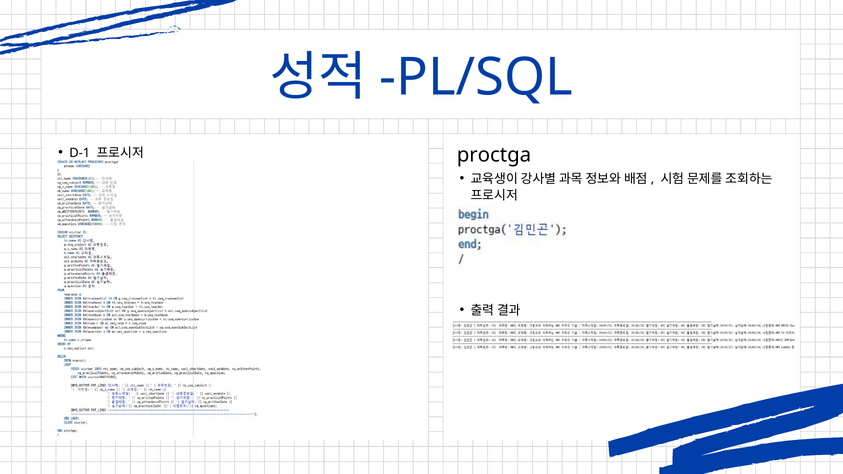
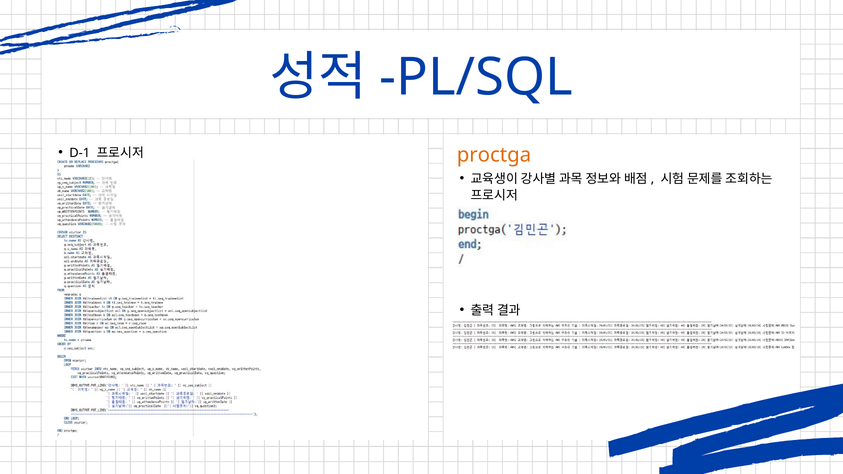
proctga colour: black -> orange
